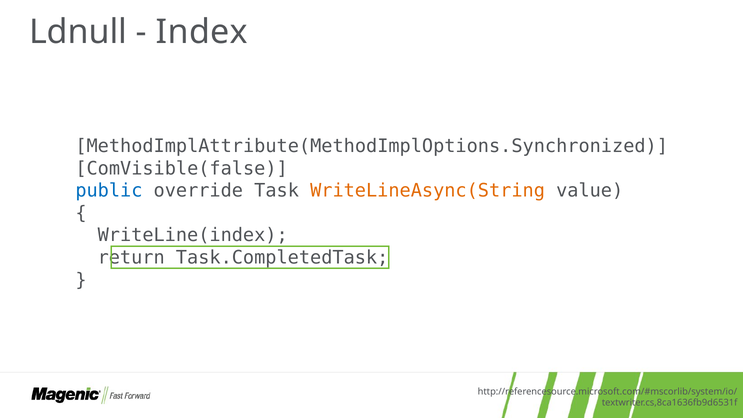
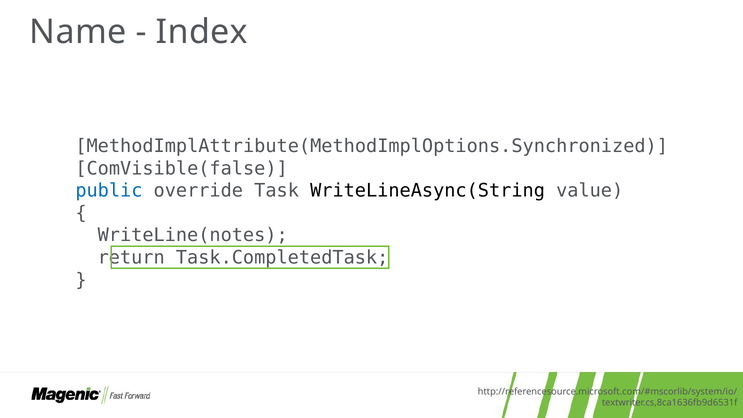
Ldnull: Ldnull -> Name
WriteLineAsync(String colour: orange -> black
WriteLine(index: WriteLine(index -> WriteLine(notes
